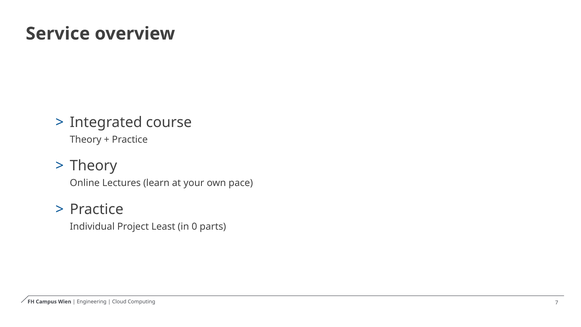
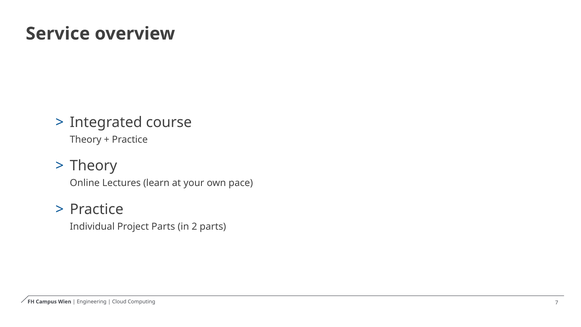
Project Least: Least -> Parts
0: 0 -> 2
